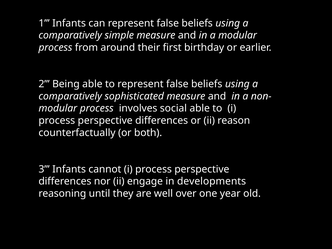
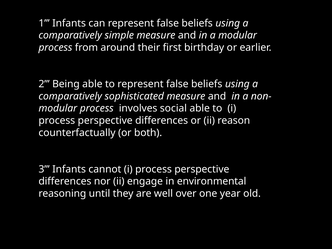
developments: developments -> environmental
